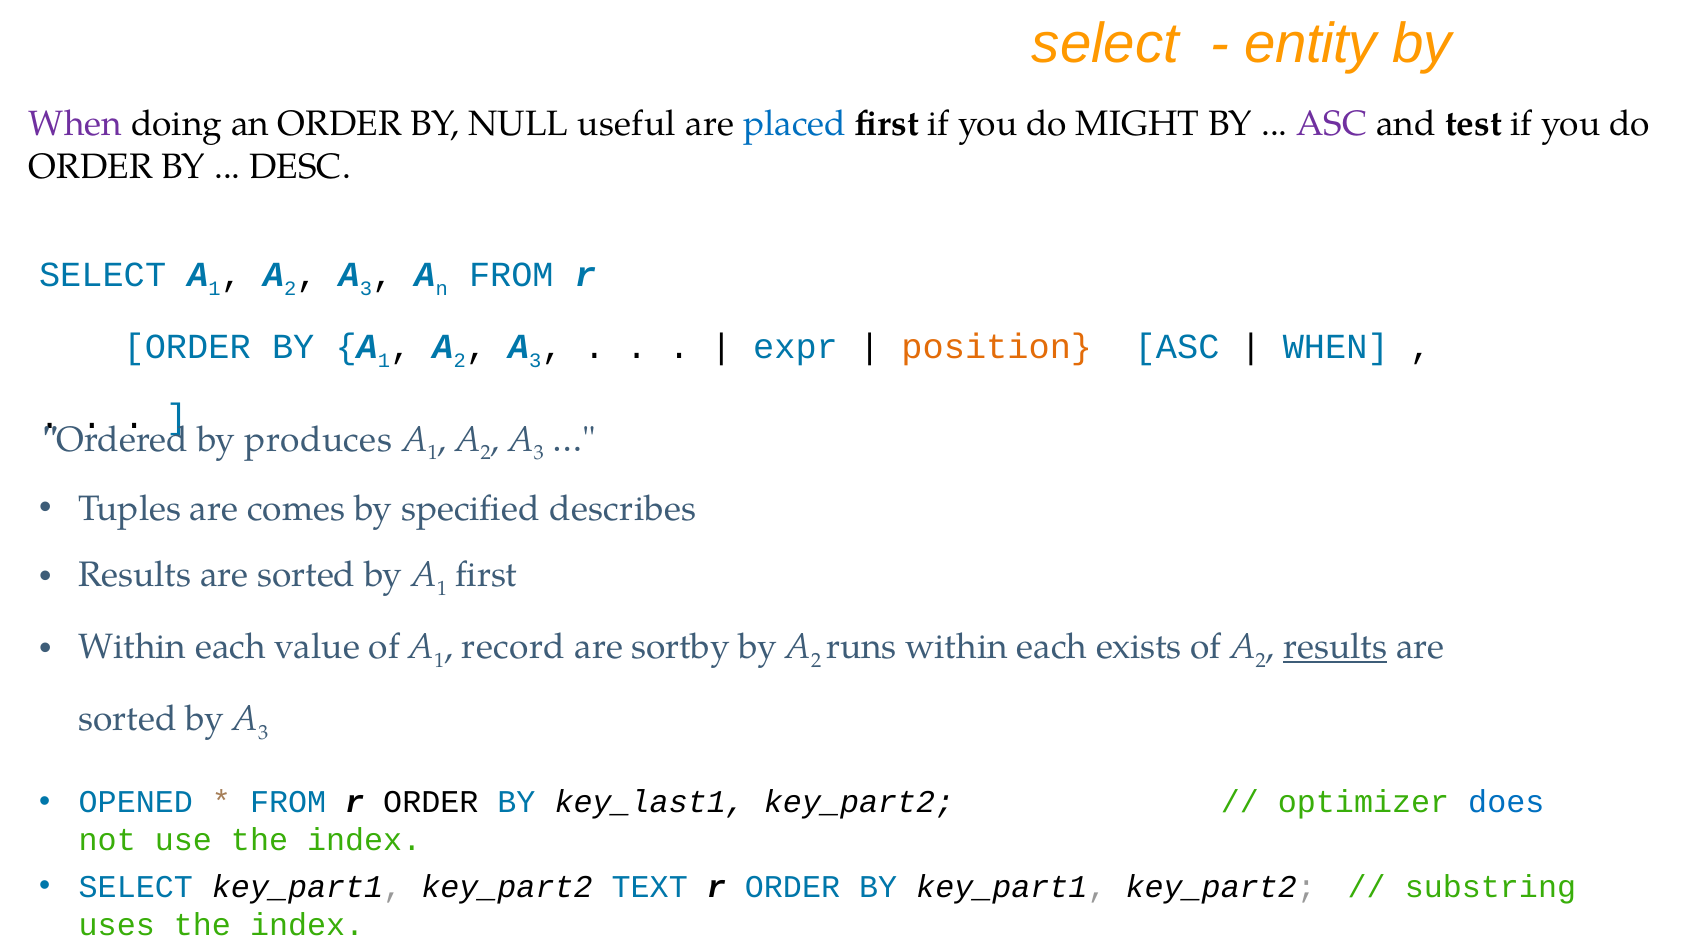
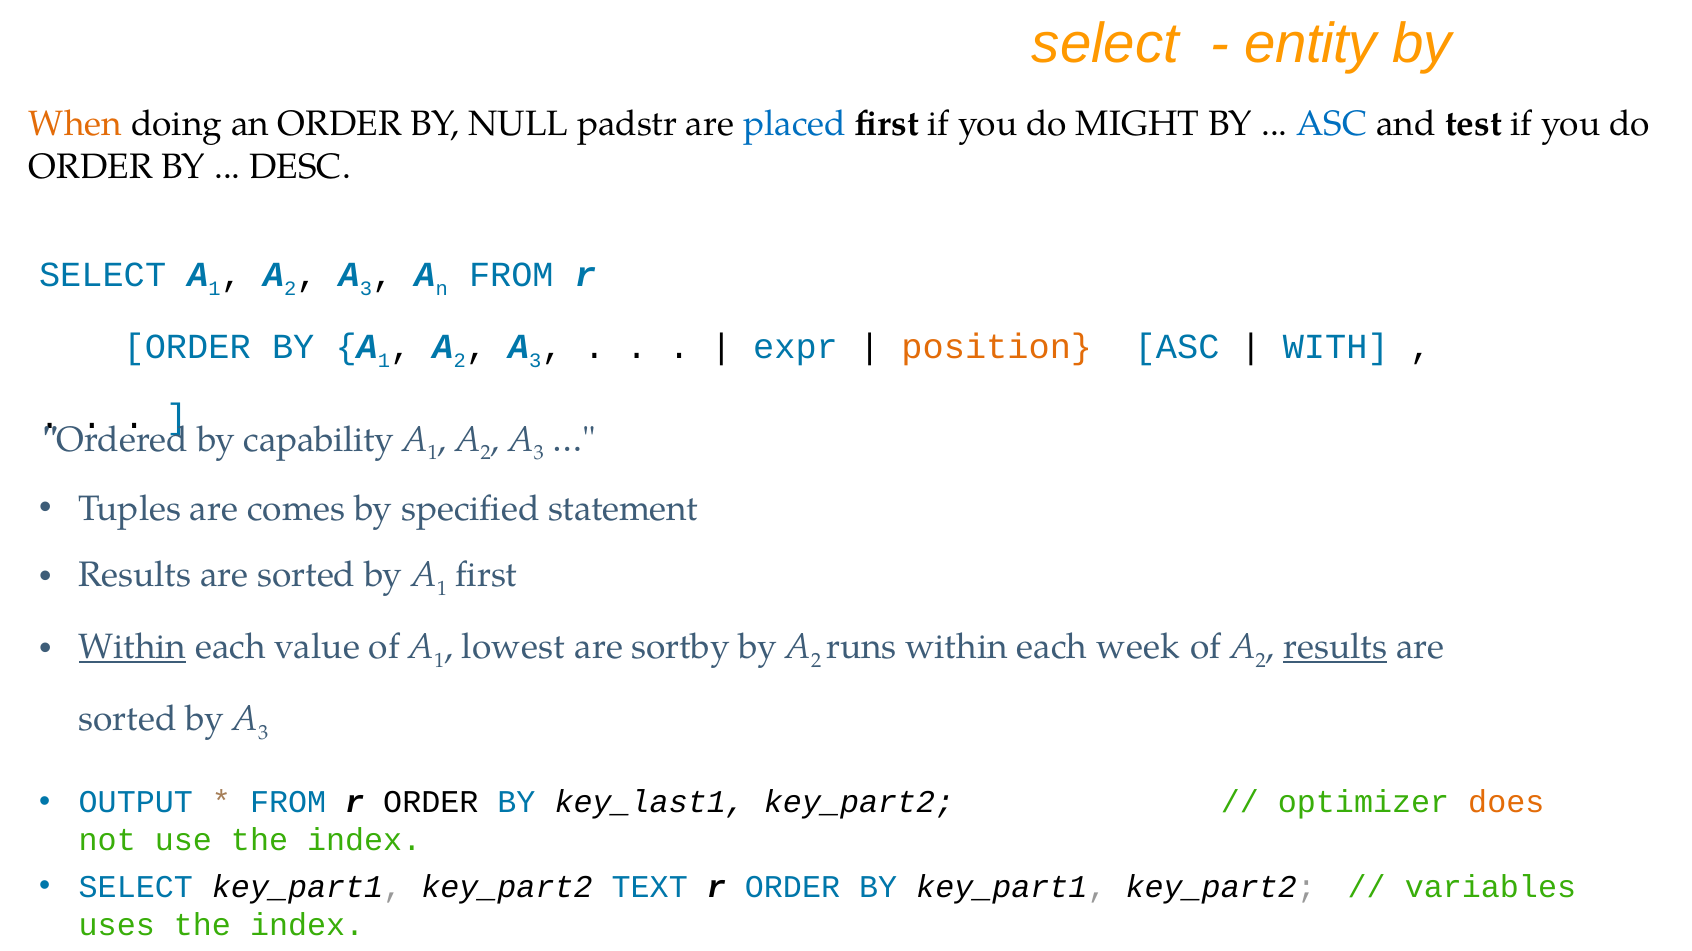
When at (76, 124) colour: purple -> orange
useful: useful -> padstr
ASC at (1332, 124) colour: purple -> blue
WHEN at (1336, 348): WHEN -> WITH
produces: produces -> capability
describes: describes -> statement
Within at (133, 648) underline: none -> present
record: record -> lowest
exists: exists -> week
OPENED: OPENED -> OUTPUT
does colour: blue -> orange
substring: substring -> variables
